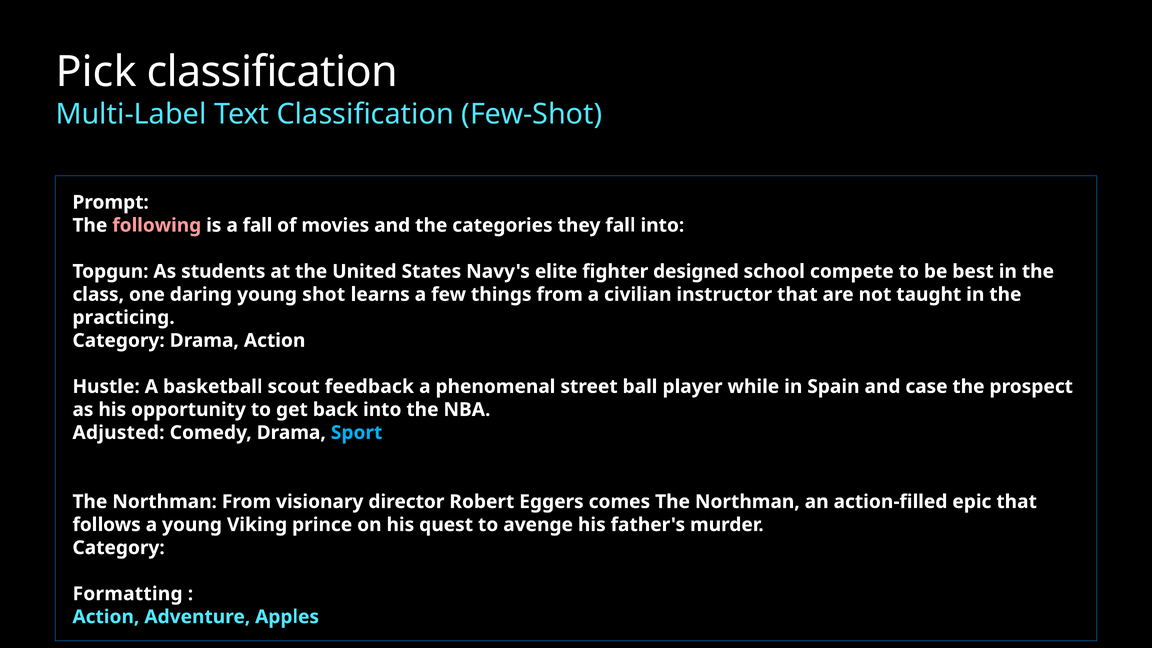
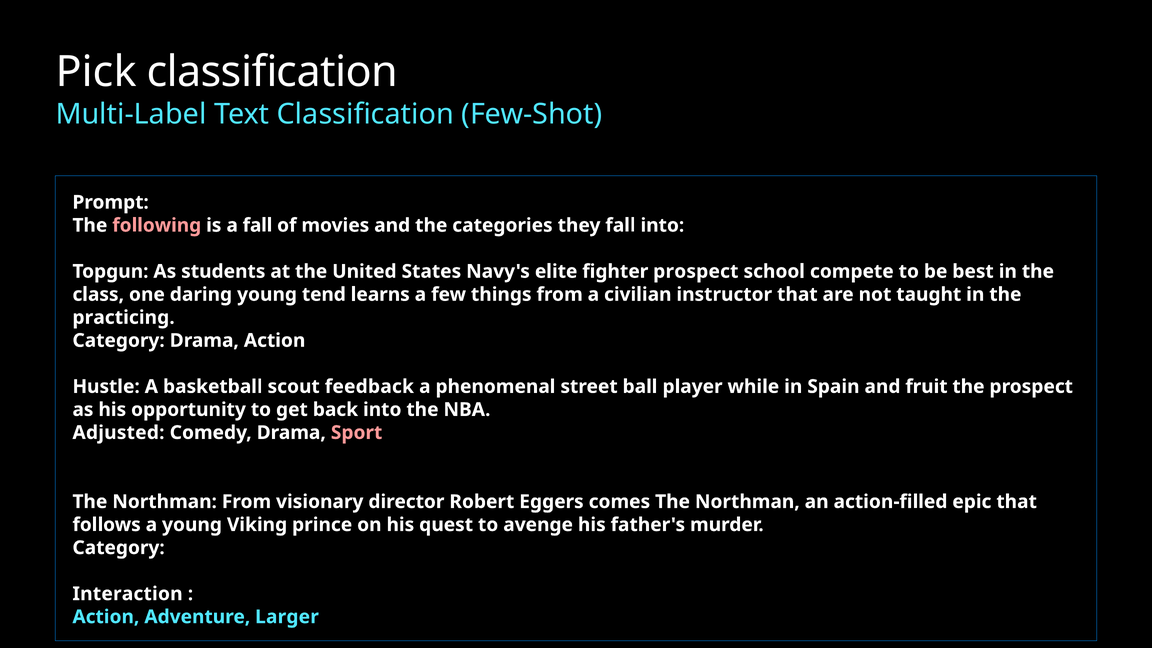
fighter designed: designed -> prospect
shot: shot -> tend
case: case -> fruit
Sport colour: light blue -> pink
Formatting: Formatting -> Interaction
Apples: Apples -> Larger
